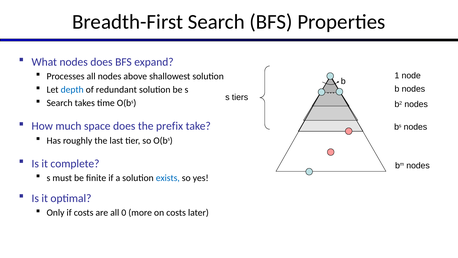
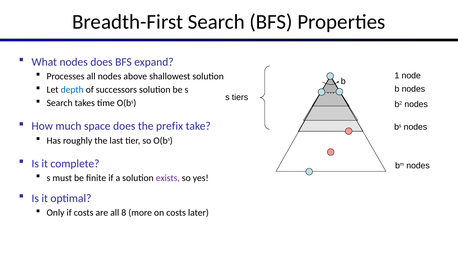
redundant: redundant -> successors
exists colour: blue -> purple
0: 0 -> 8
